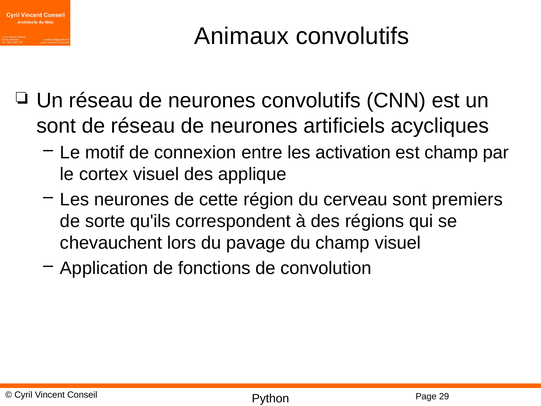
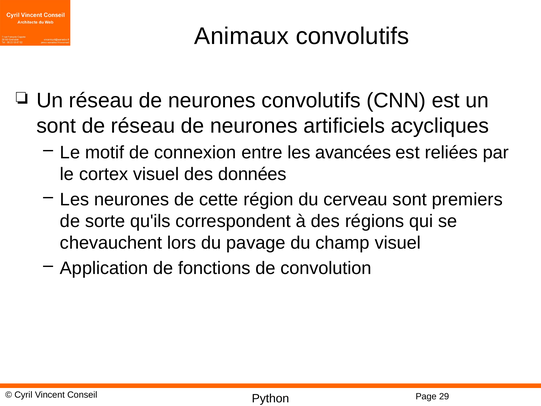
activation: activation -> avancées
est champ: champ -> reliées
applique: applique -> données
